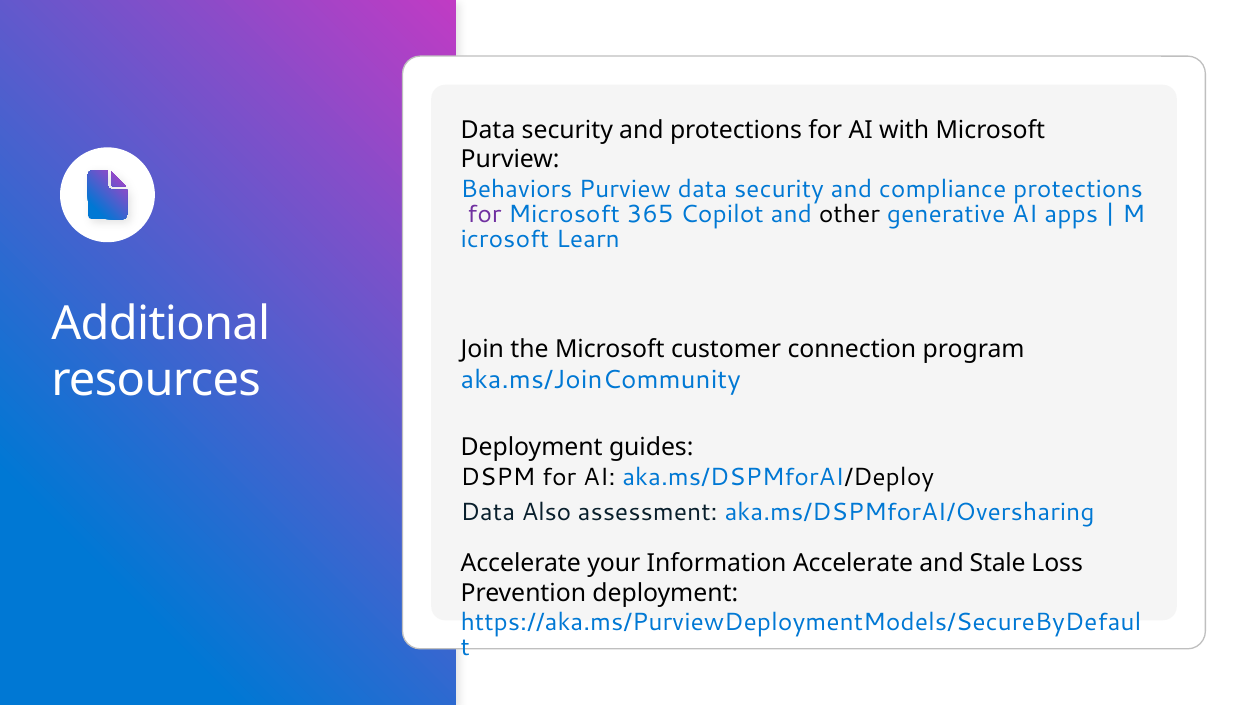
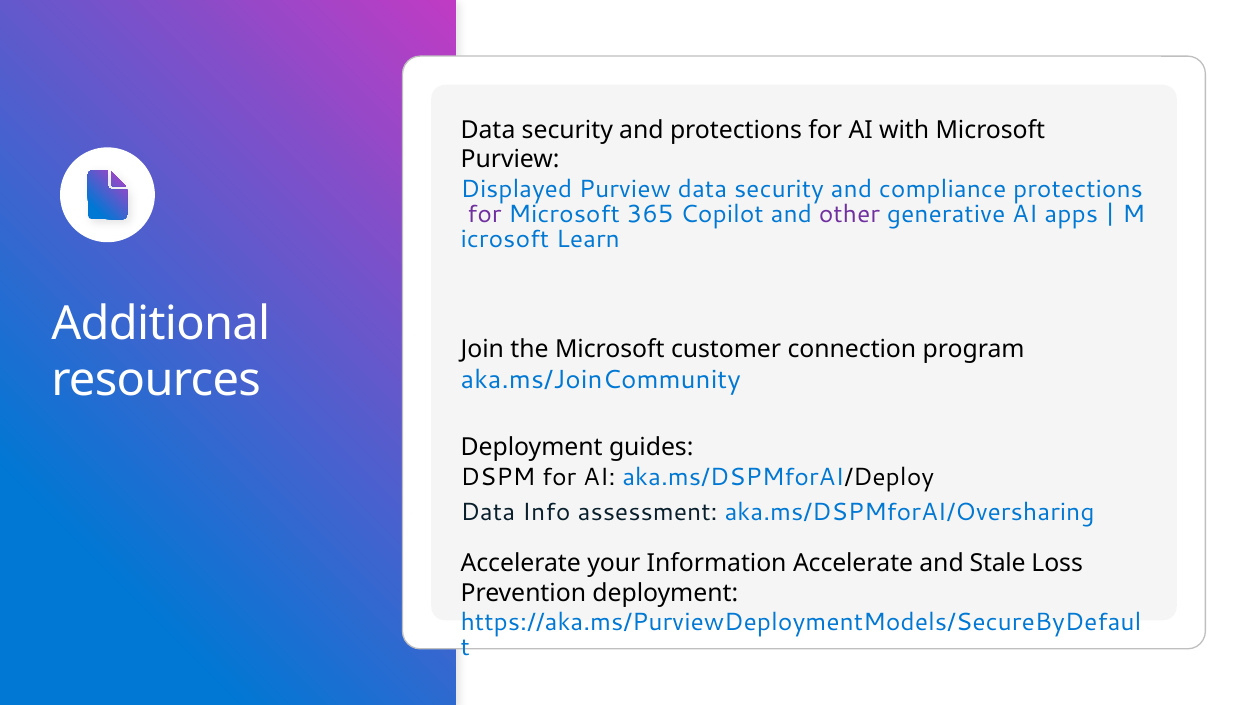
Behaviors: Behaviors -> Displayed
other colour: black -> purple
Also: Also -> Info
